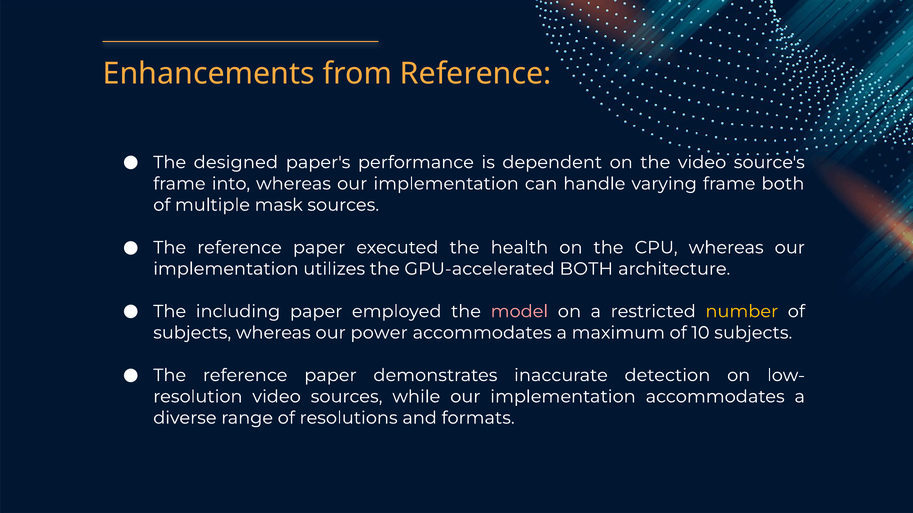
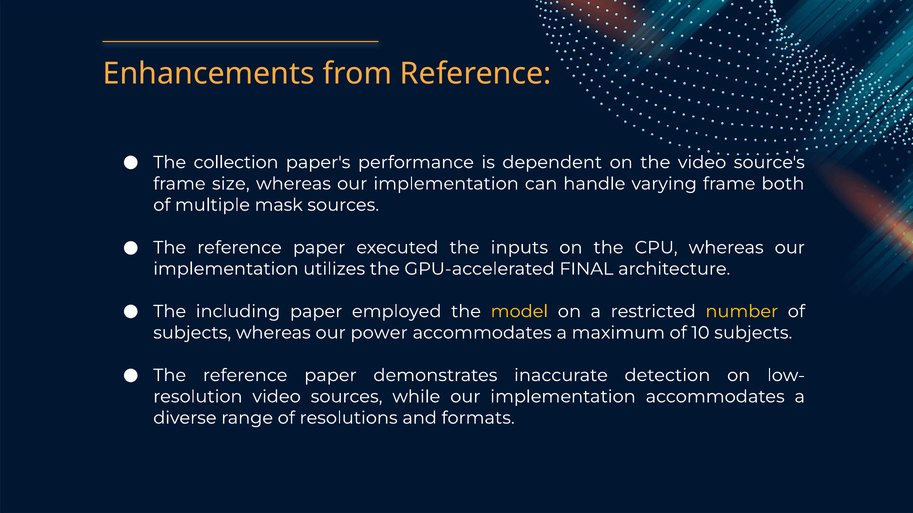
designed: designed -> collection
into: into -> size
health: health -> inputs
GPU-accelerated BOTH: BOTH -> FINAL
model colour: pink -> yellow
